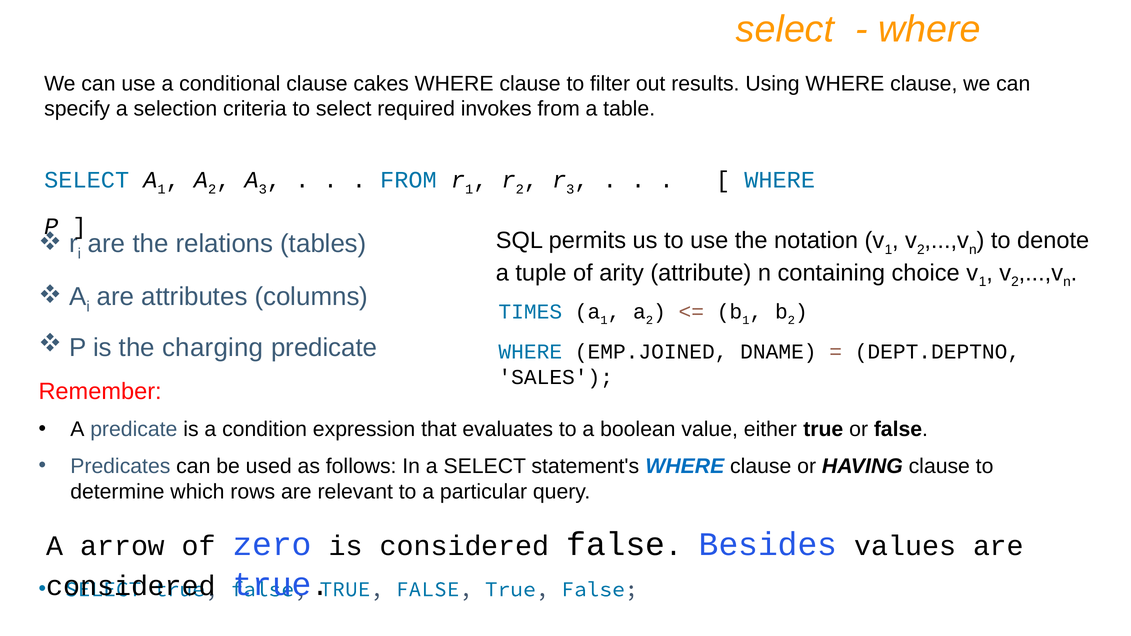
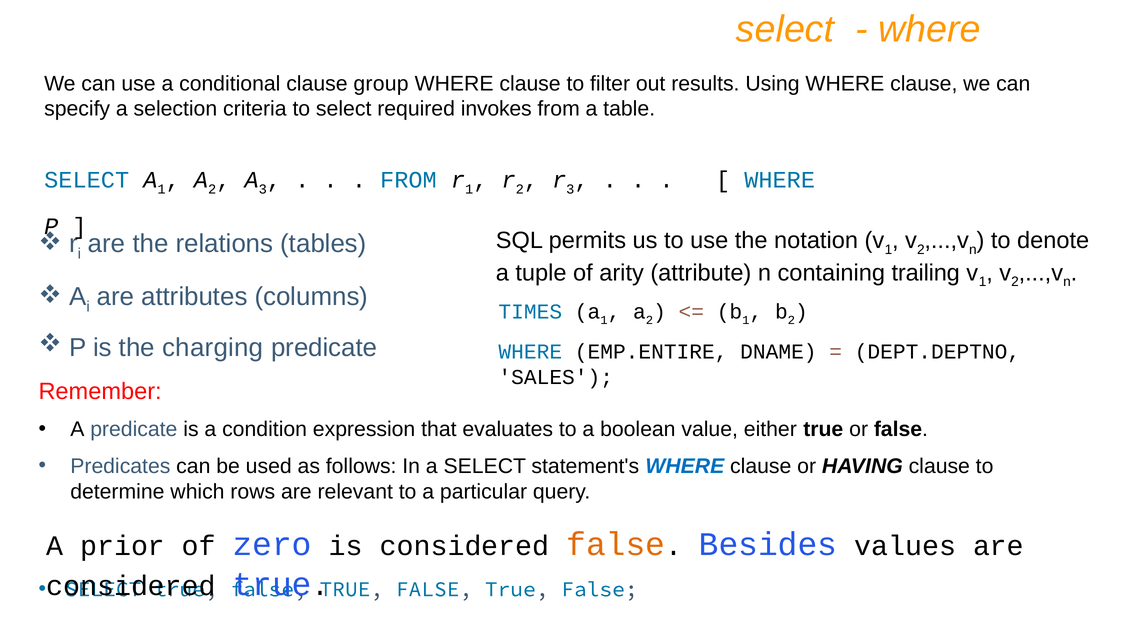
cakes: cakes -> group
choice: choice -> trailing
EMP.JOINED: EMP.JOINED -> EMP.ENTIRE
arrow: arrow -> prior
false at (616, 545) colour: black -> orange
